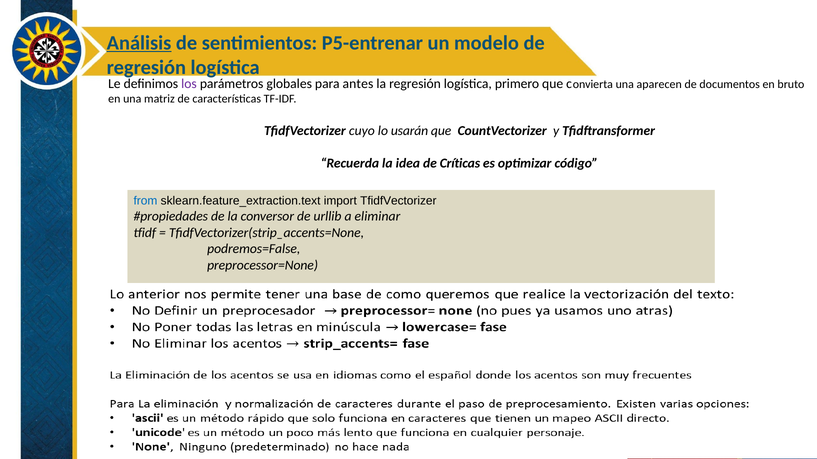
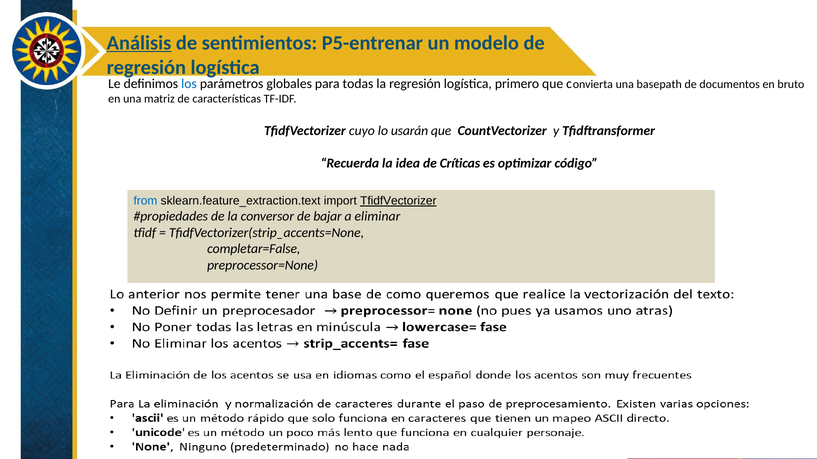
los colour: purple -> blue
antes: antes -> todas
aparecen: aparecen -> basepath
TfidfVectorizer at (398, 201) underline: none -> present
urllib: urllib -> bajar
podremos=False: podremos=False -> completar=False
